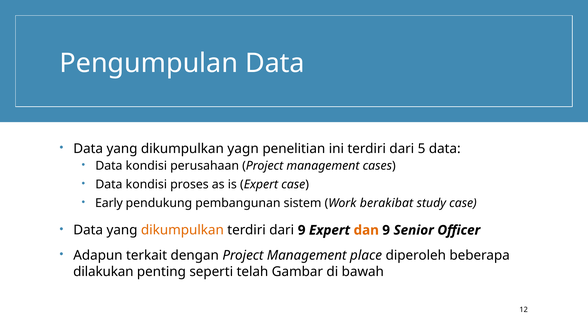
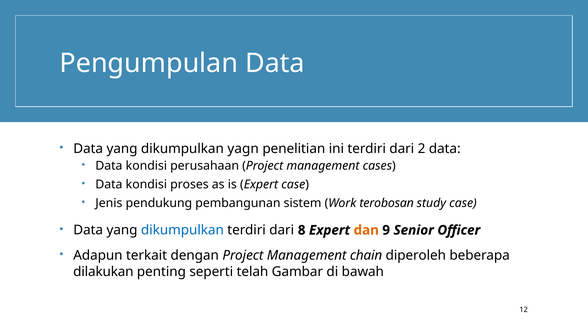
5: 5 -> 2
Early: Early -> Jenis
berakibat: berakibat -> terobosan
dikumpulkan at (182, 230) colour: orange -> blue
dari 9: 9 -> 8
place: place -> chain
